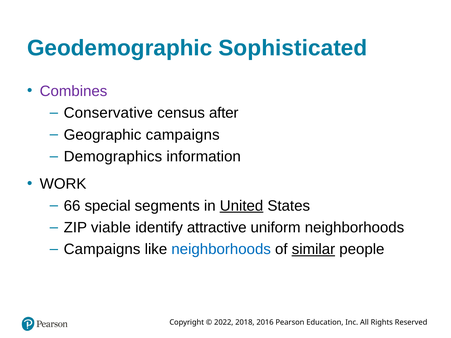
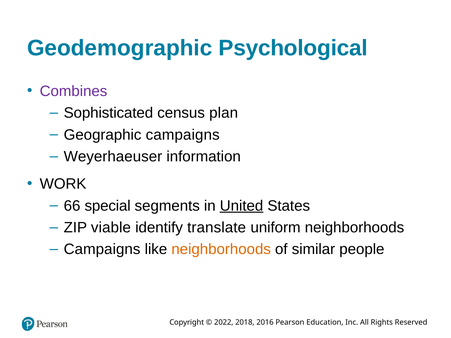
Sophisticated: Sophisticated -> Psychological
Conservative: Conservative -> Sophisticated
after: after -> plan
Demographics: Demographics -> Weyerhaeuser
attractive: attractive -> translate
neighborhoods at (221, 250) colour: blue -> orange
similar underline: present -> none
